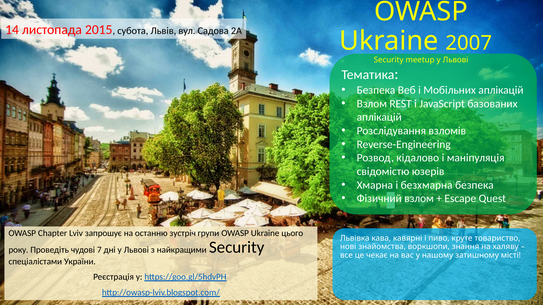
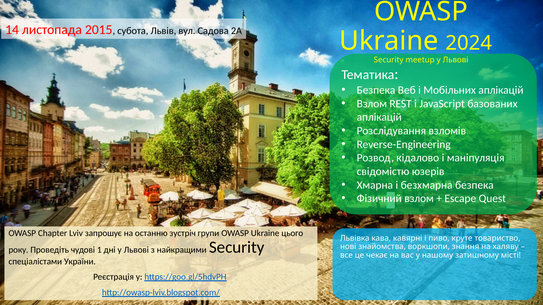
2007: 2007 -> 2024
7: 7 -> 1
